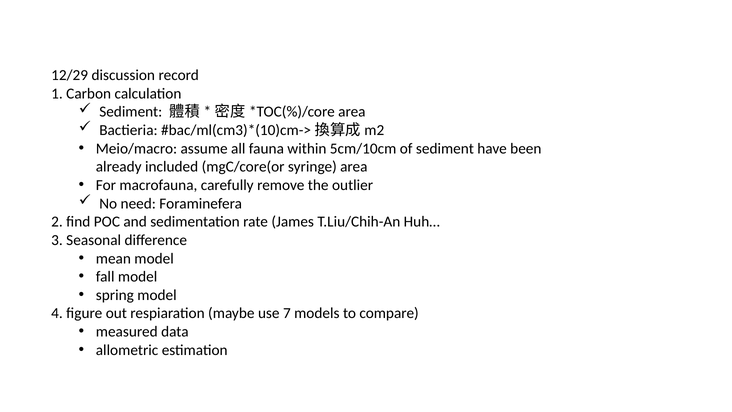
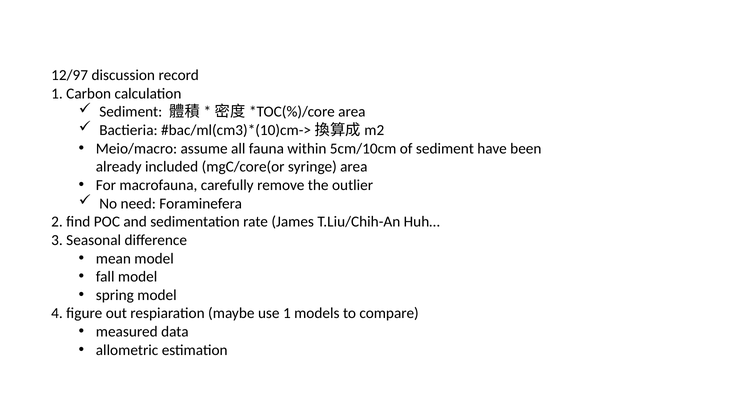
12/29: 12/29 -> 12/97
use 7: 7 -> 1
